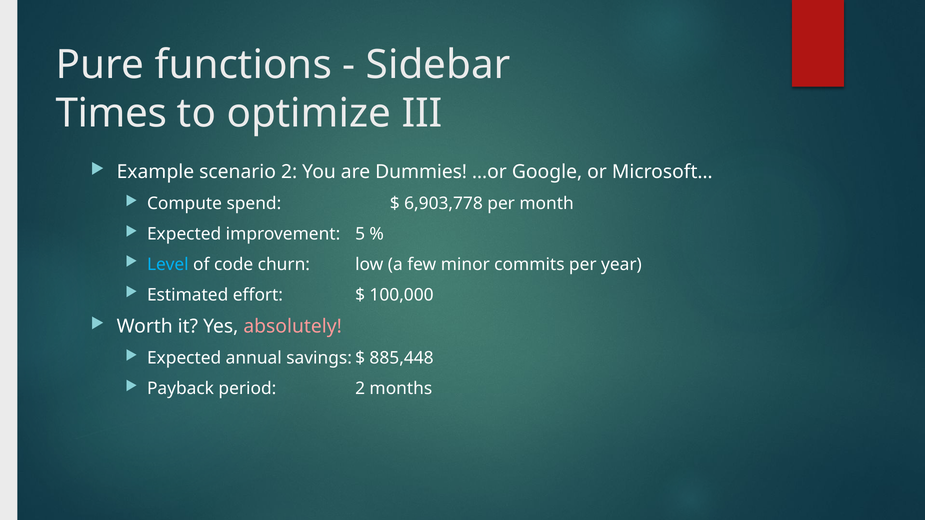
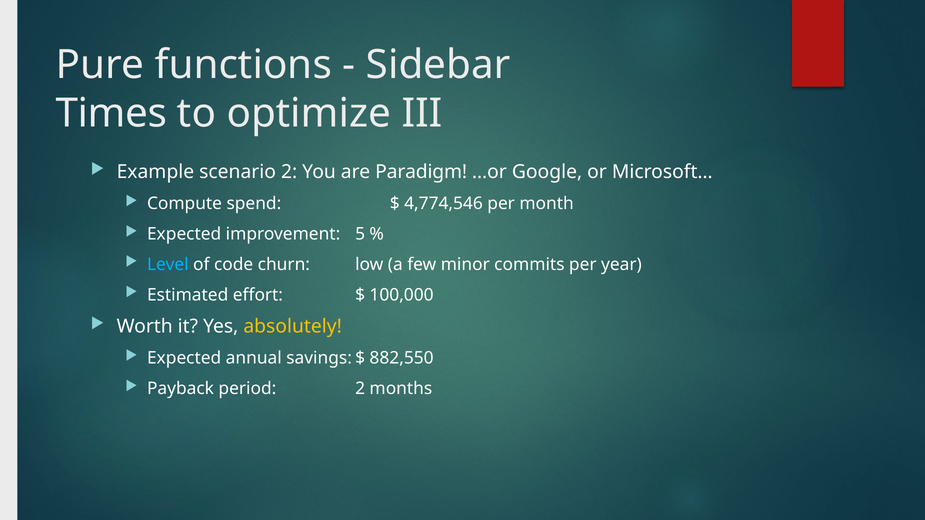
Dummies: Dummies -> Paradigm
6,903,778: 6,903,778 -> 4,774,546
absolutely colour: pink -> yellow
885,448: 885,448 -> 882,550
